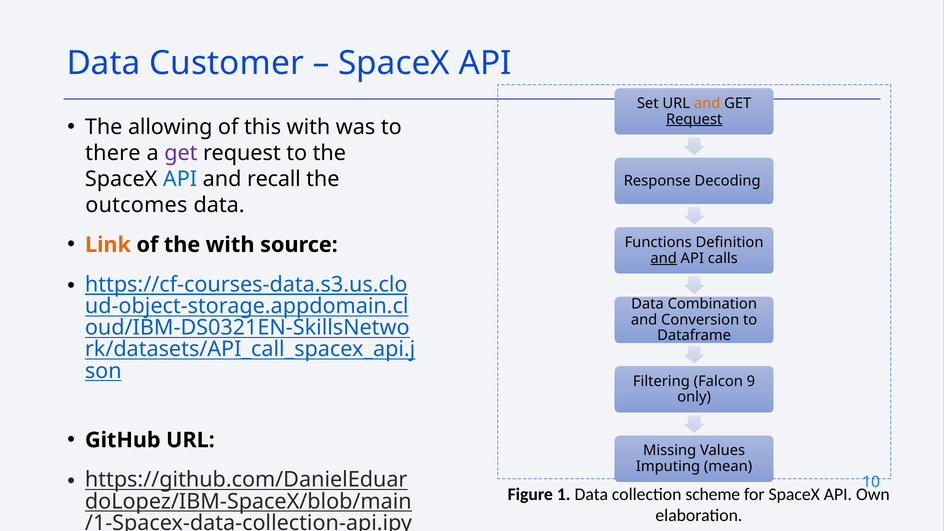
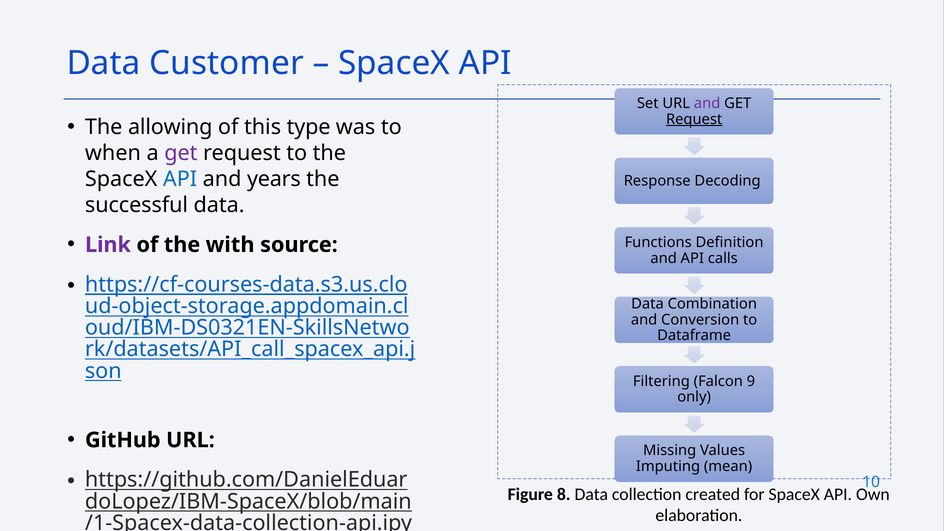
and at (707, 103) colour: orange -> purple
this with: with -> type
there: there -> when
recall: recall -> years
outcomes: outcomes -> successful
Link colour: orange -> purple
and at (664, 258) underline: present -> none
1: 1 -> 8
scheme: scheme -> created
